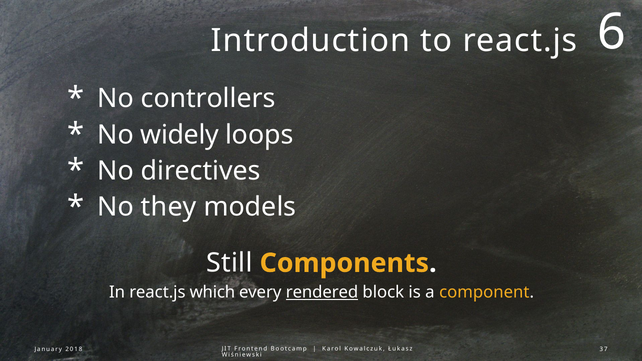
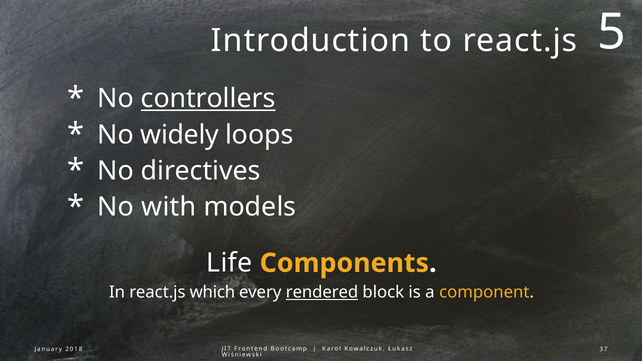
6: 6 -> 5
controllers underline: none -> present
they: they -> with
Still: Still -> Life
